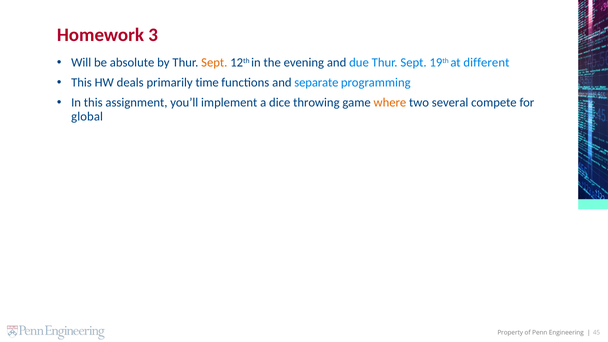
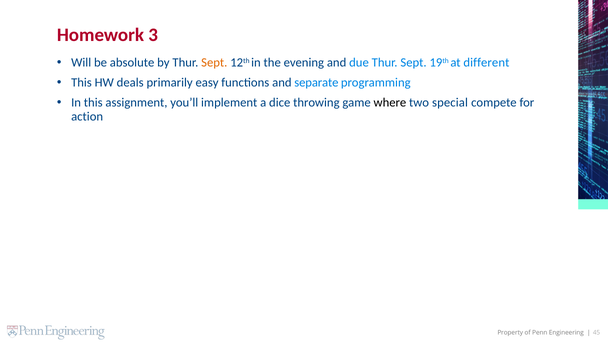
time: time -> easy
where colour: orange -> black
several: several -> special
global: global -> action
